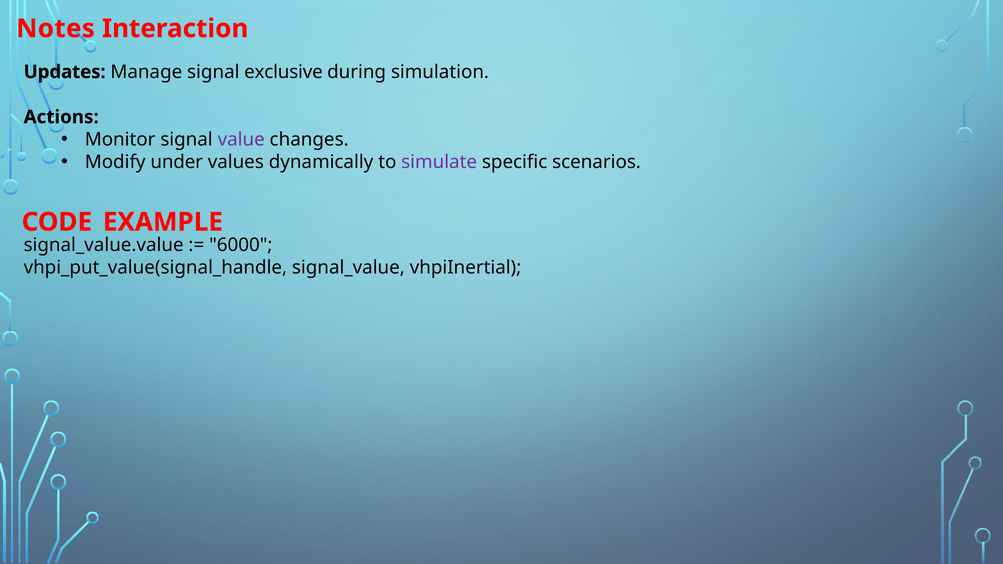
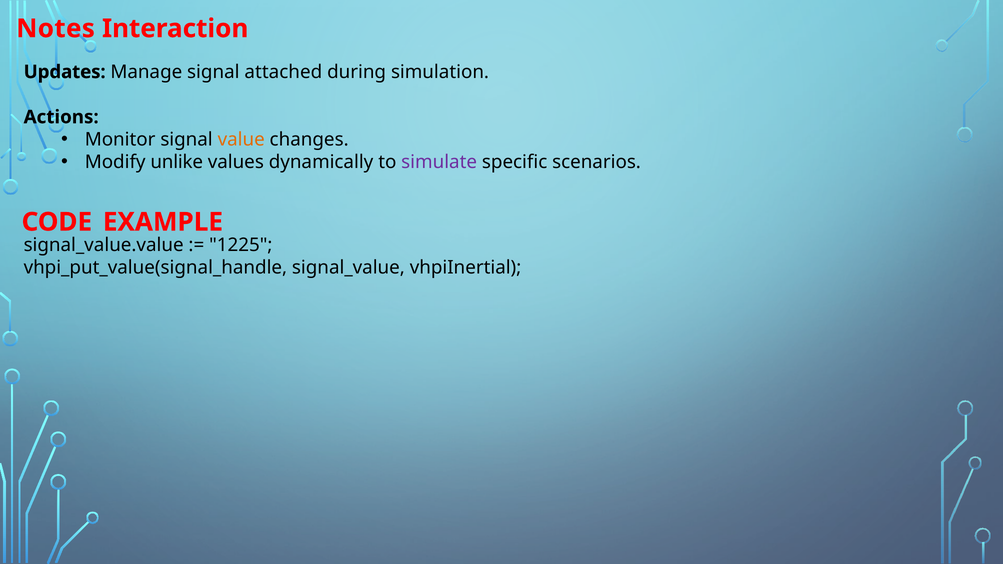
exclusive: exclusive -> attached
value colour: purple -> orange
under: under -> unlike
6000: 6000 -> 1225
